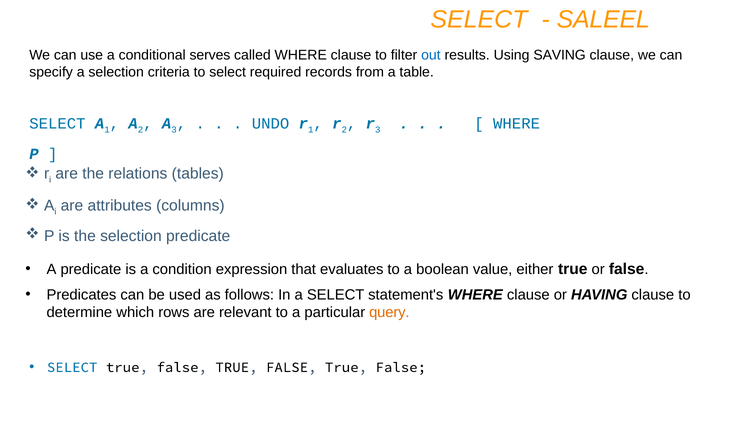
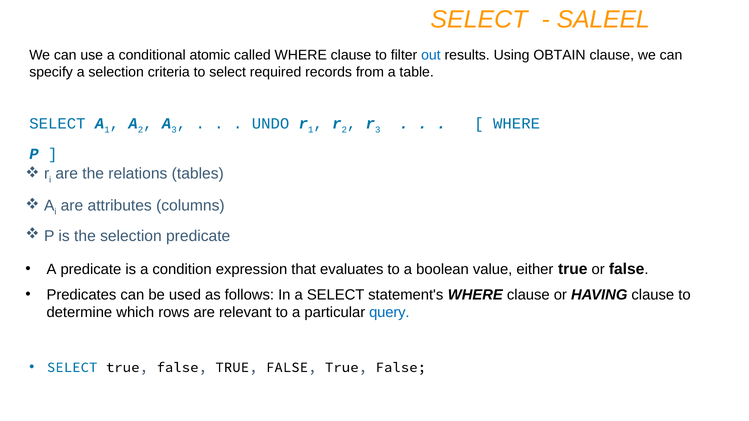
serves: serves -> atomic
SAVING: SAVING -> OBTAIN
query colour: orange -> blue
